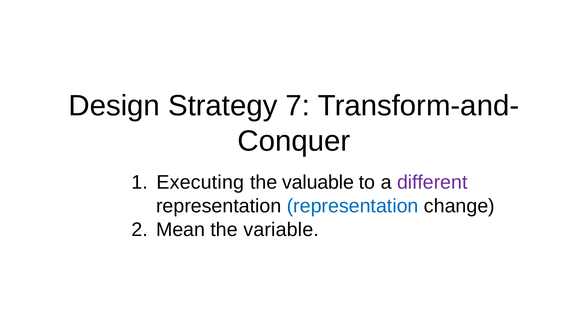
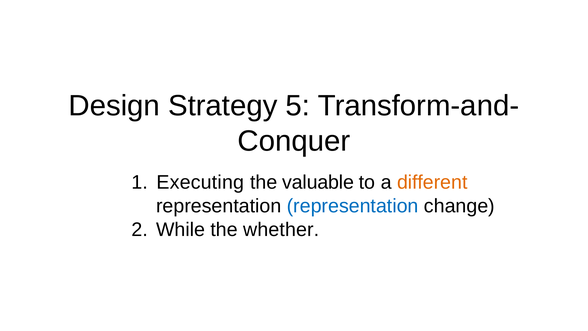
7: 7 -> 5
different colour: purple -> orange
Mean: Mean -> While
variable: variable -> whether
